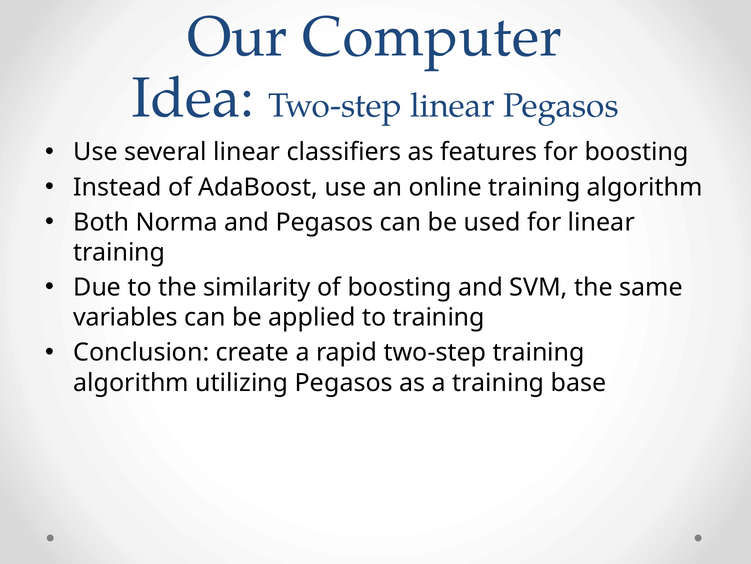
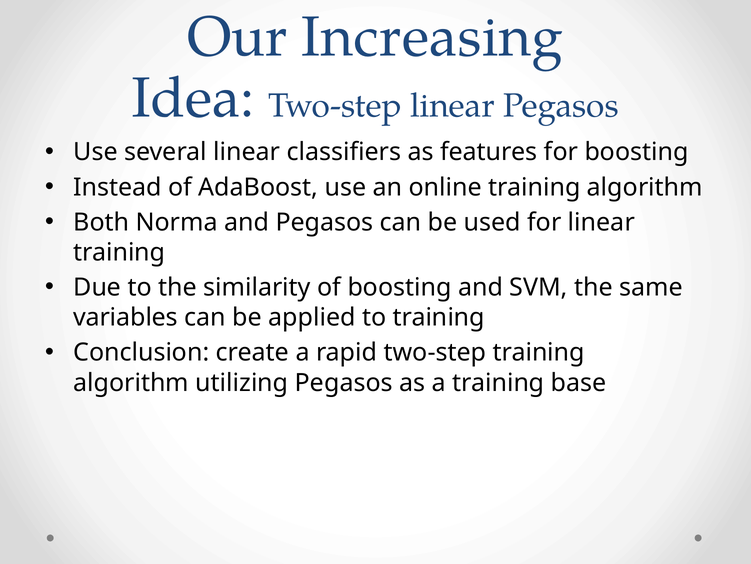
Computer: Computer -> Increasing
